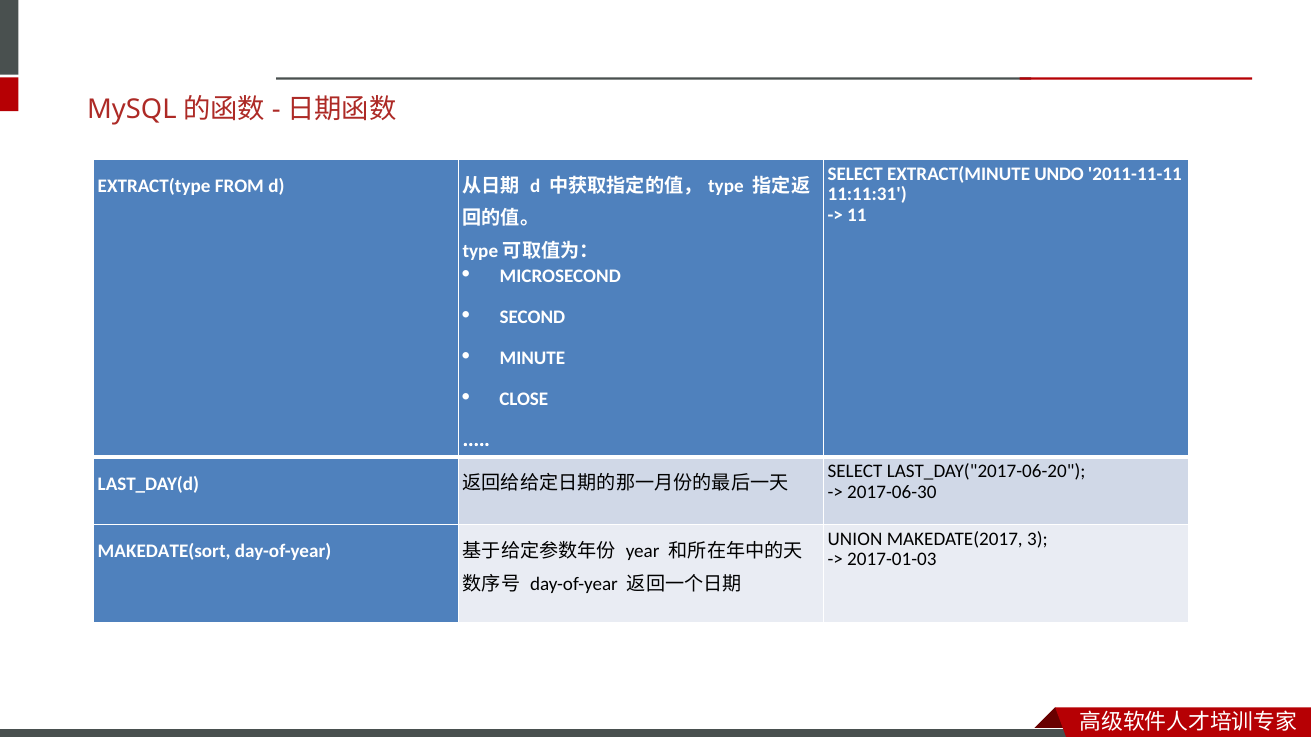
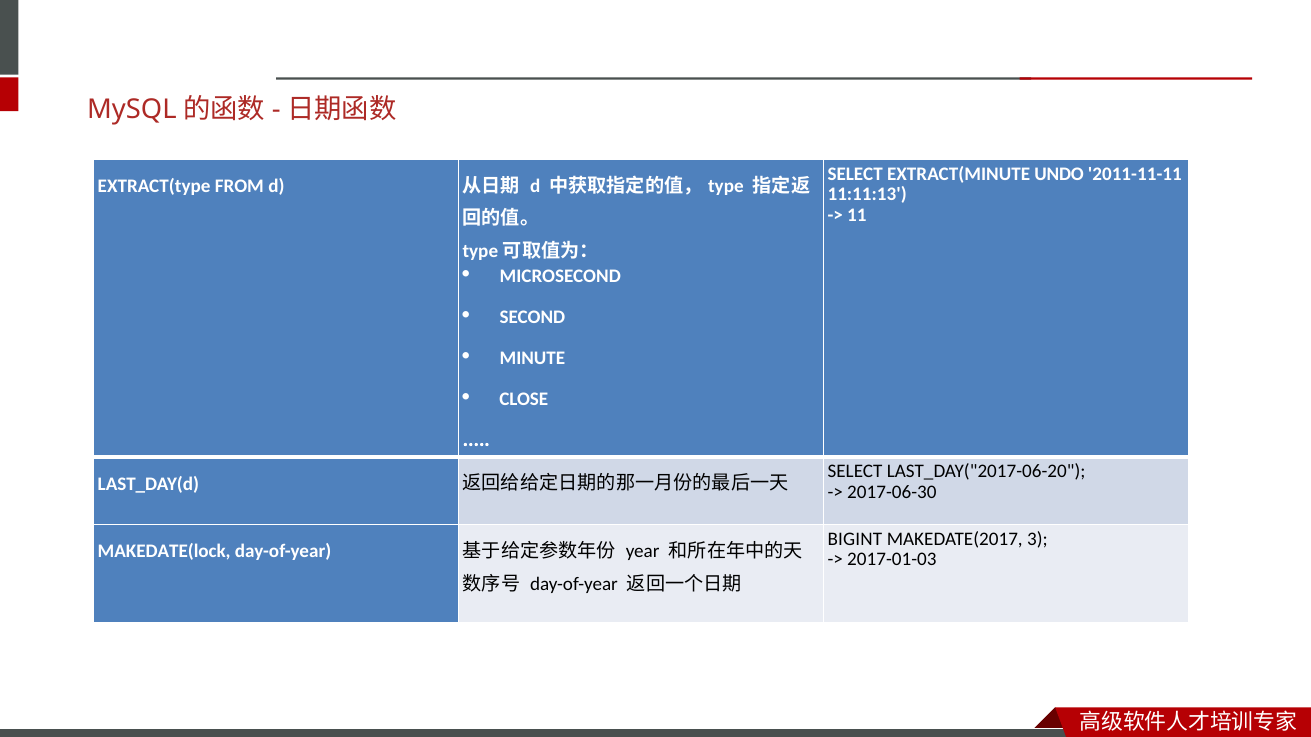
11:11:31: 11:11:31 -> 11:11:13
UNION: UNION -> BIGINT
MAKEDATE(sort: MAKEDATE(sort -> MAKEDATE(lock
